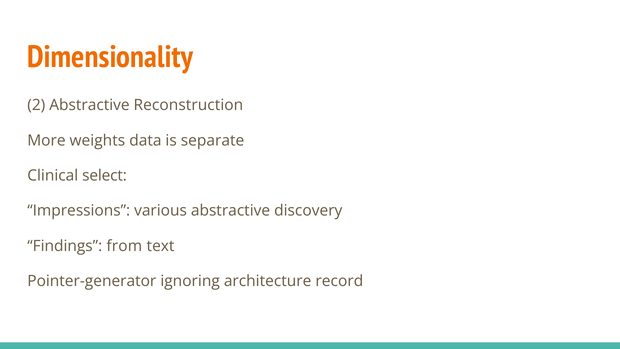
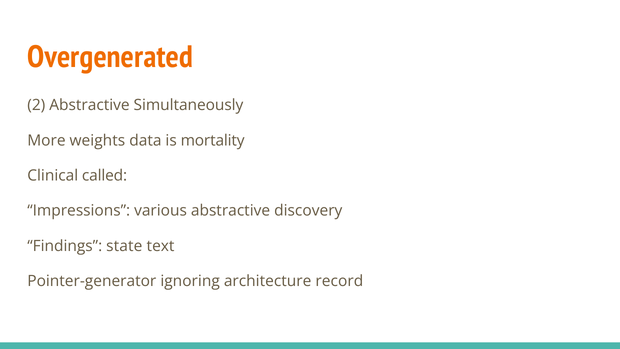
Dimensionality: Dimensionality -> Overgenerated
Reconstruction: Reconstruction -> Simultaneously
separate: separate -> mortality
select: select -> called
from: from -> state
